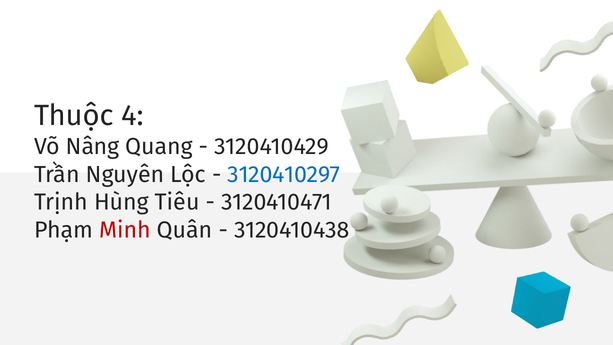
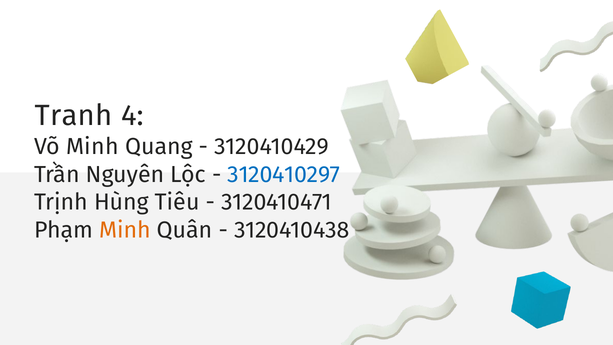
Thuộc: Thuộc -> Tranh
Võ Nâng: Nâng -> Minh
Minh at (125, 230) colour: red -> orange
